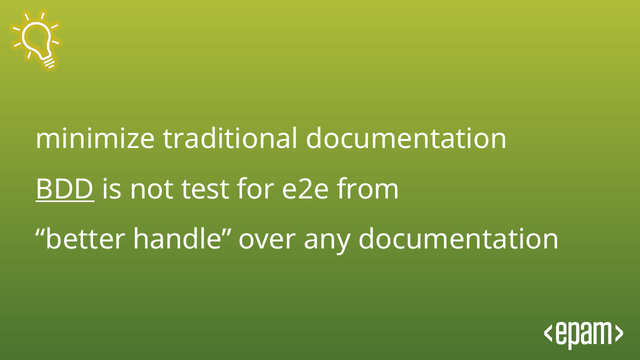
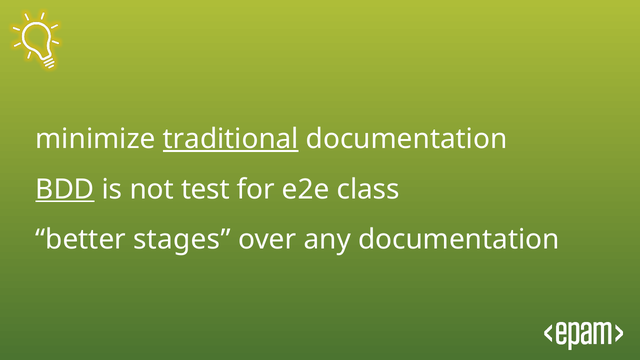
traditional underline: none -> present
from: from -> class
handle: handle -> stages
